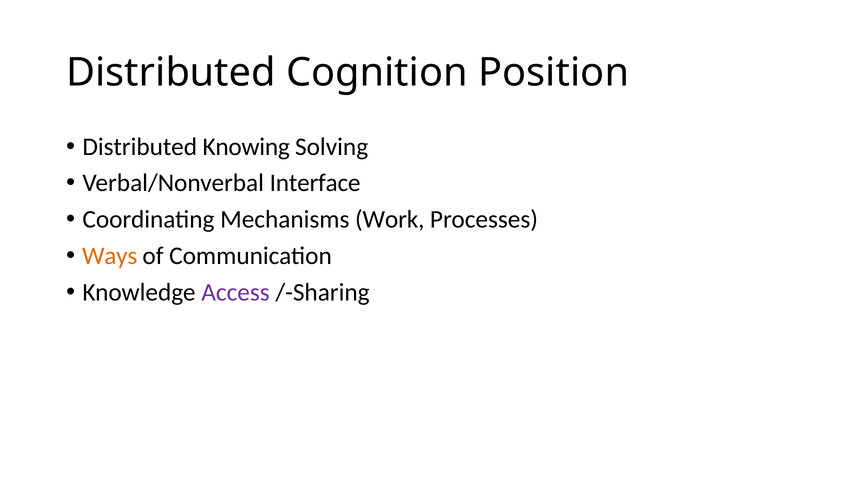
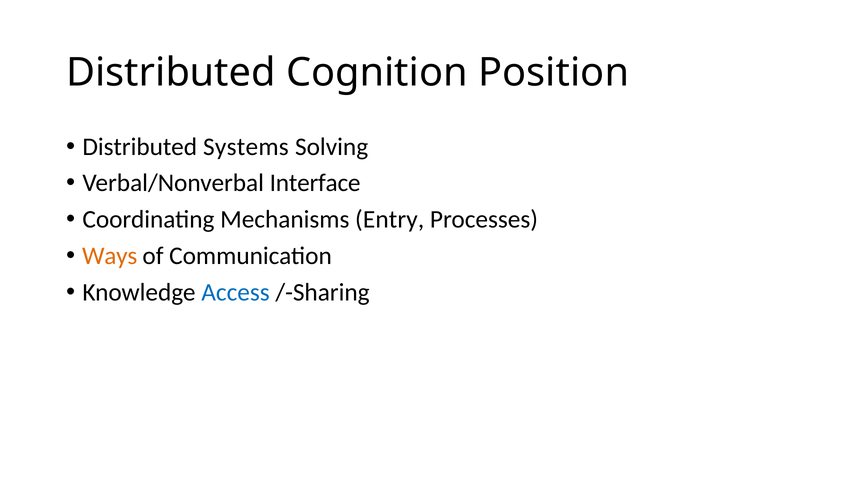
Knowing: Knowing -> Systems
Work: Work -> Entry
Access colour: purple -> blue
